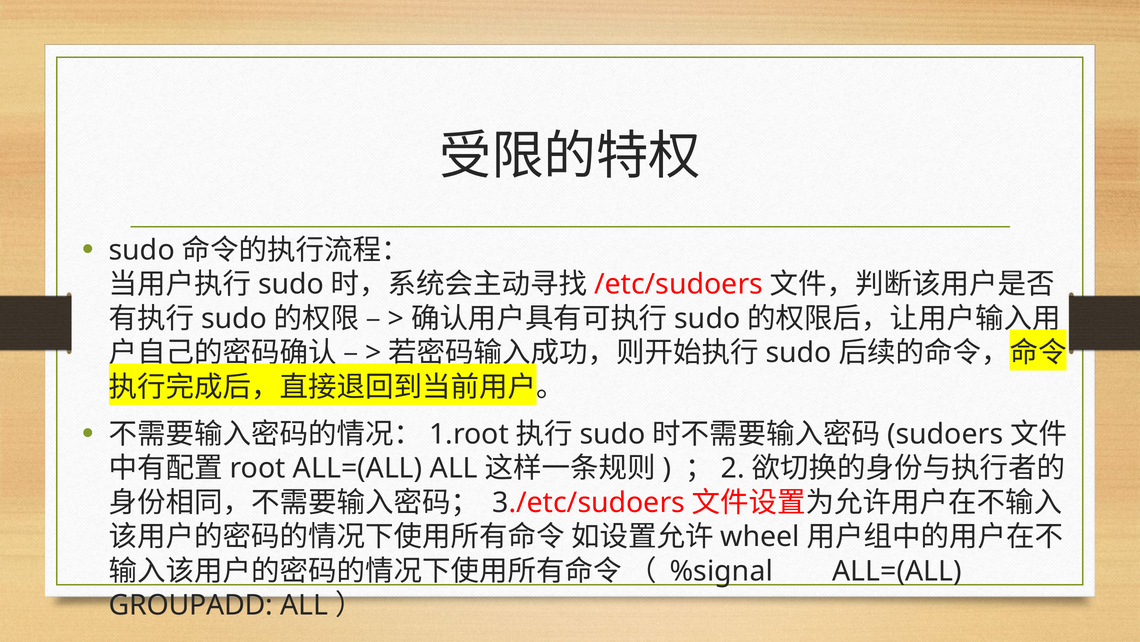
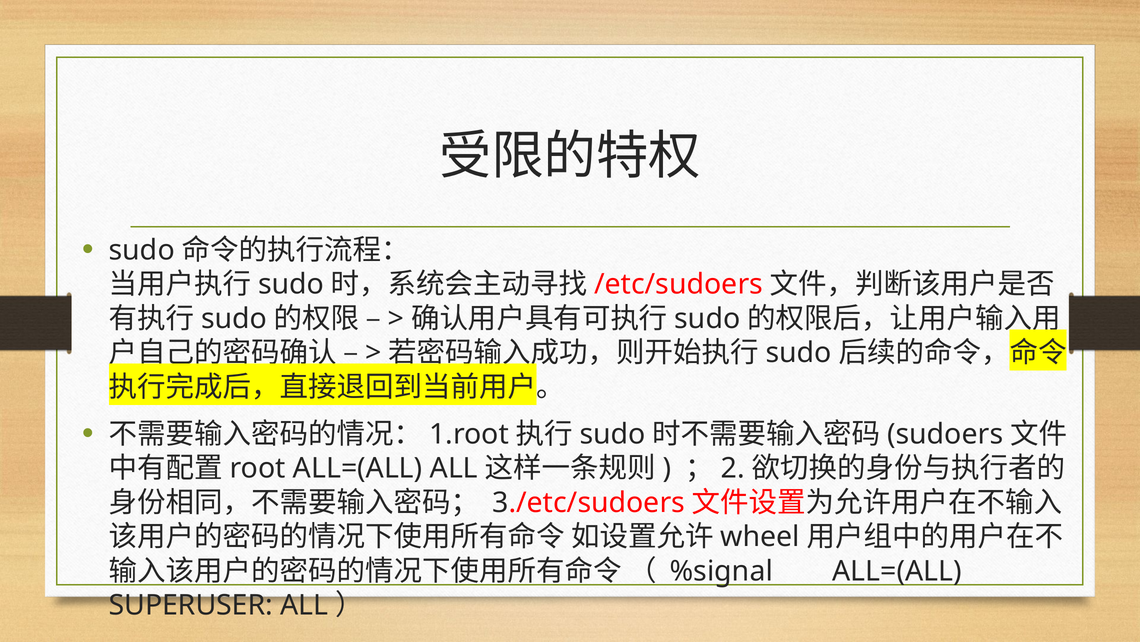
GROUPADD: GROUPADD -> SUPERUSER
